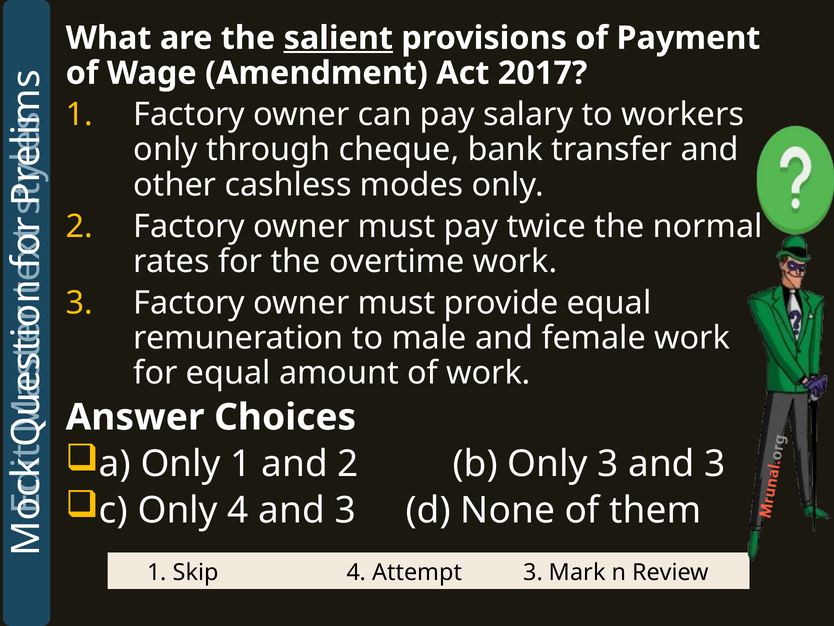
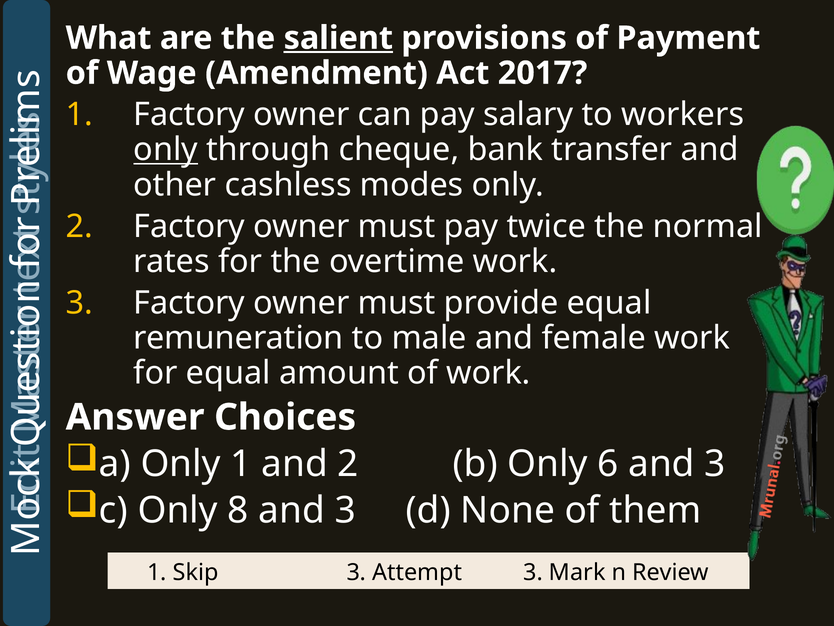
only at (166, 150) underline: none -> present
Only 3: 3 -> 6
Only 4: 4 -> 8
4 at (356, 572): 4 -> 3
